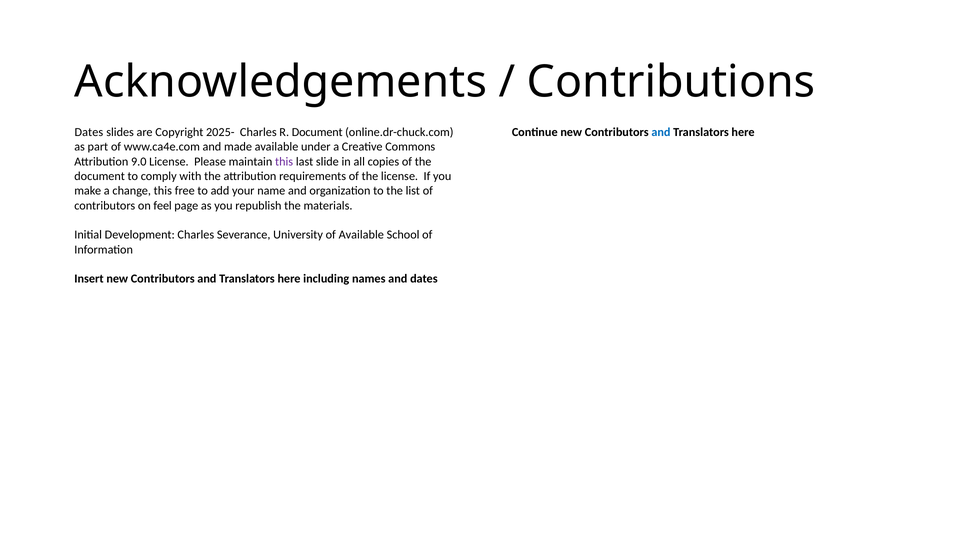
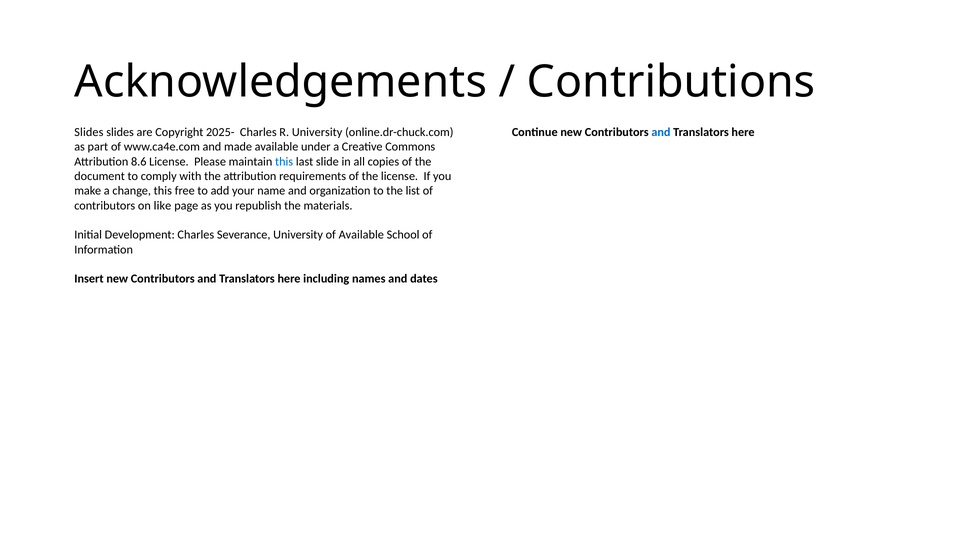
Dates at (89, 132): Dates -> Slides
R Document: Document -> University
9.0: 9.0 -> 8.6
this at (284, 161) colour: purple -> blue
feel: feel -> like
